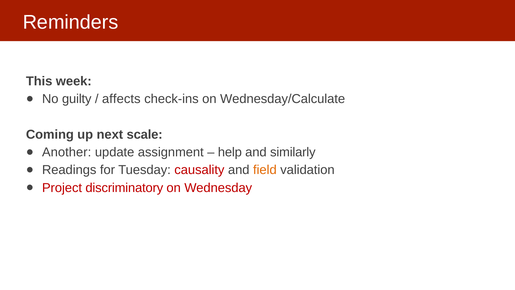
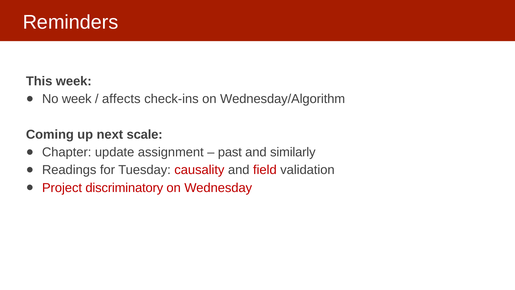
No guilty: guilty -> week
Wednesday/Calculate: Wednesday/Calculate -> Wednesday/Algorithm
Another: Another -> Chapter
help: help -> past
field colour: orange -> red
